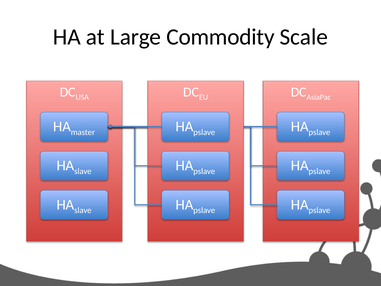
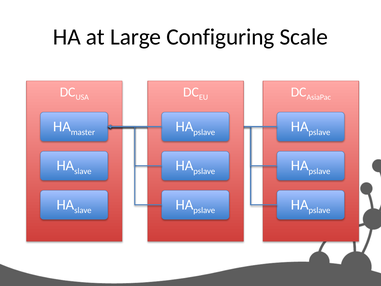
Commodity: Commodity -> Configuring
